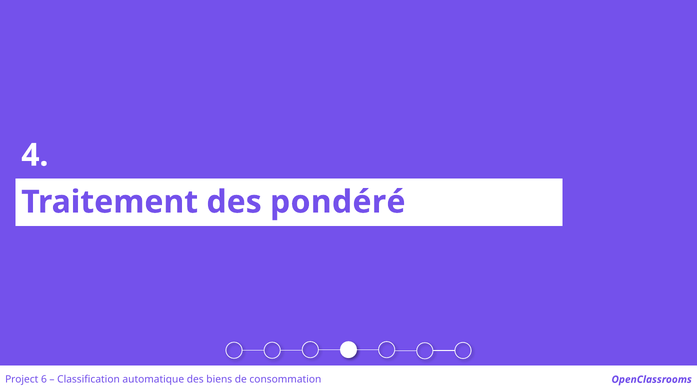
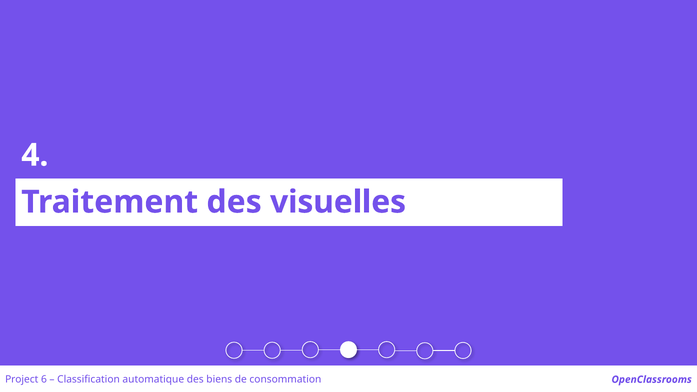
pondéré: pondéré -> visuelles
